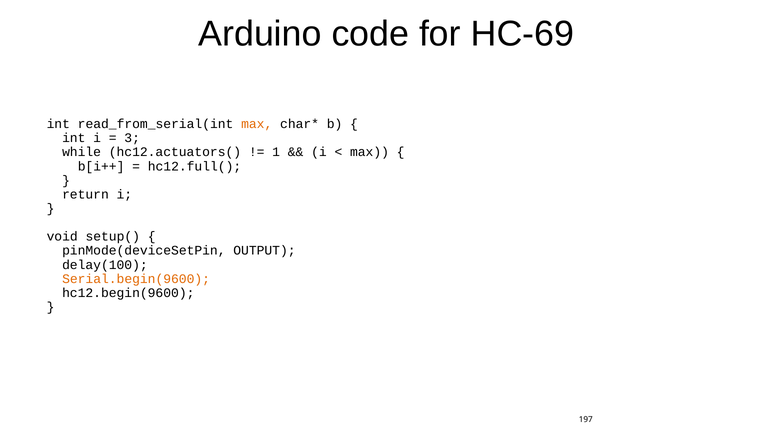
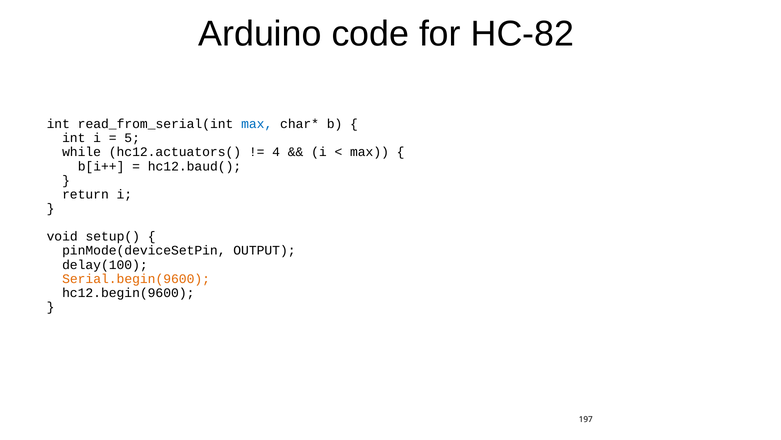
HC-69: HC-69 -> HC-82
max at (257, 124) colour: orange -> blue
3: 3 -> 5
1: 1 -> 4
hc12.full(: hc12.full( -> hc12.baud(
